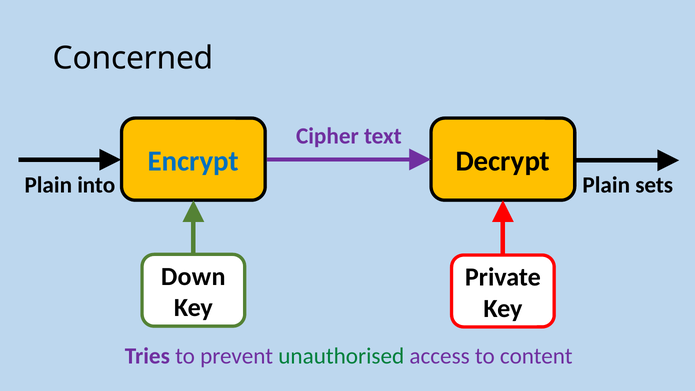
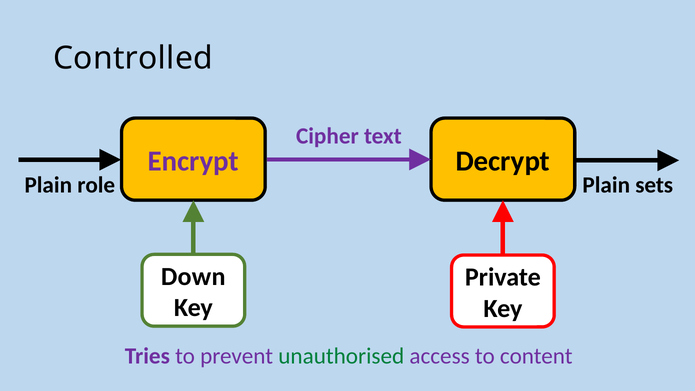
Concerned: Concerned -> Controlled
Encrypt colour: blue -> purple
into: into -> role
